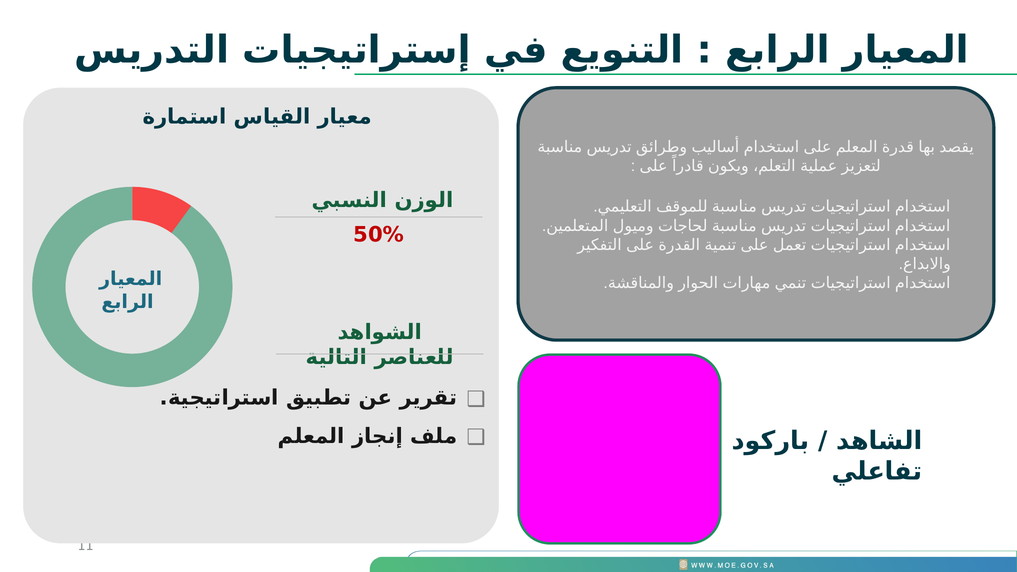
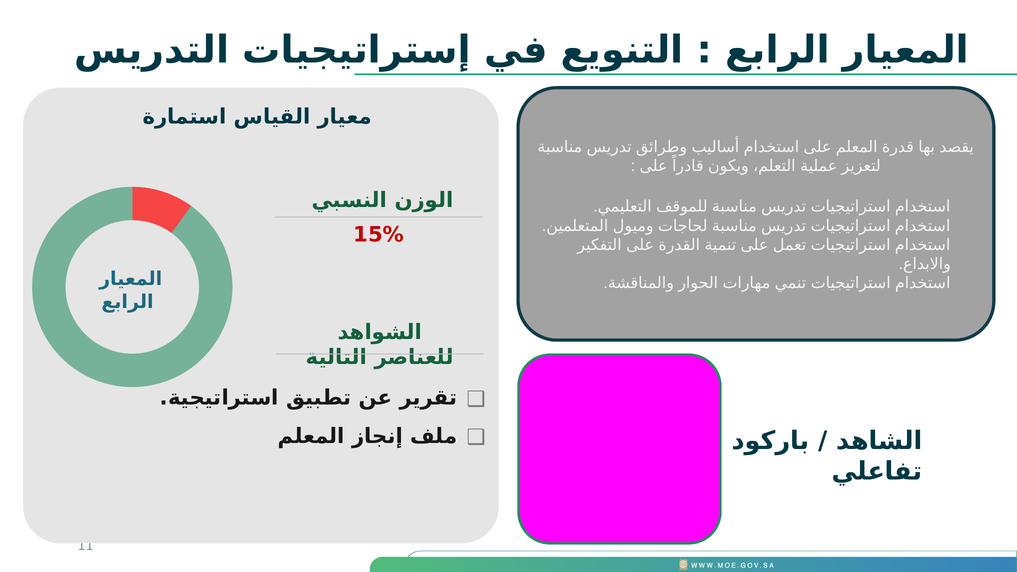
50%: 50% -> 15%
